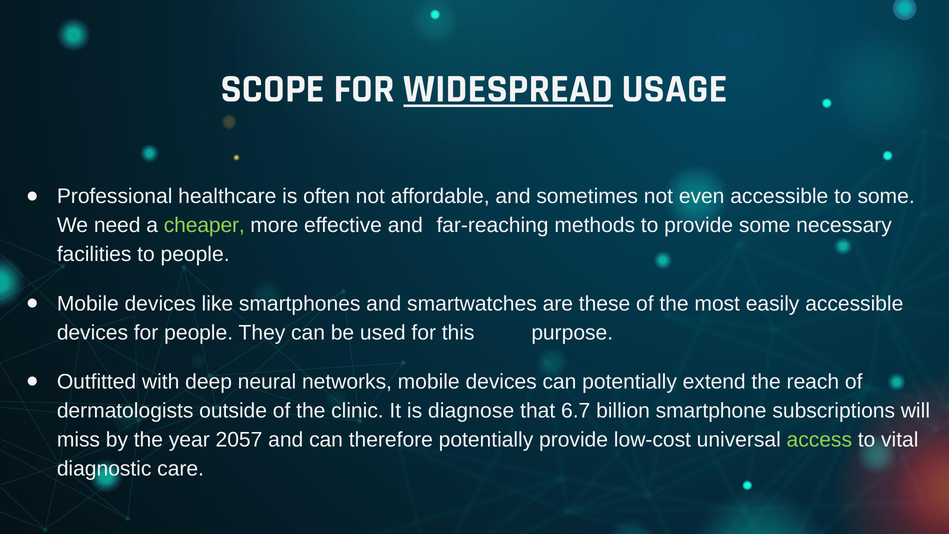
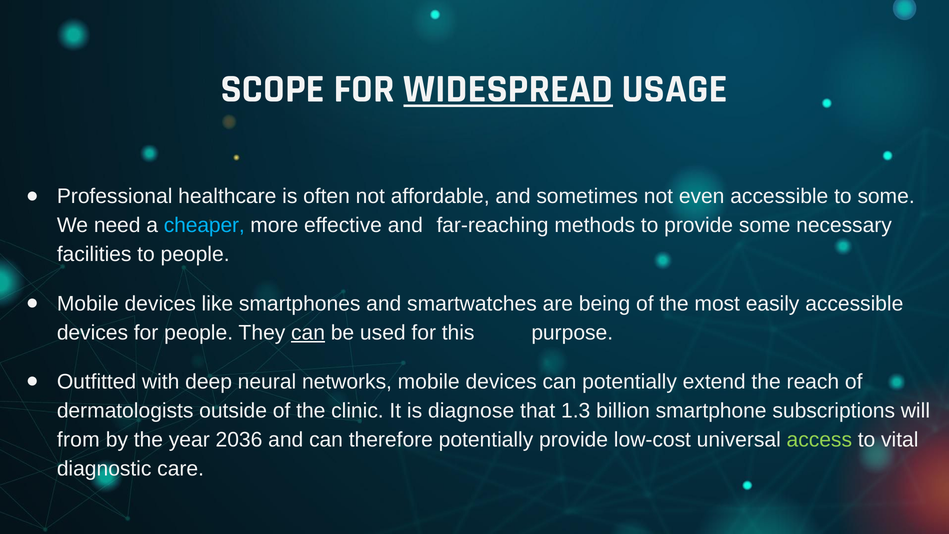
cheaper colour: light green -> light blue
these: these -> being
can at (308, 333) underline: none -> present
6.7: 6.7 -> 1.3
miss: miss -> from
2057: 2057 -> 2036
